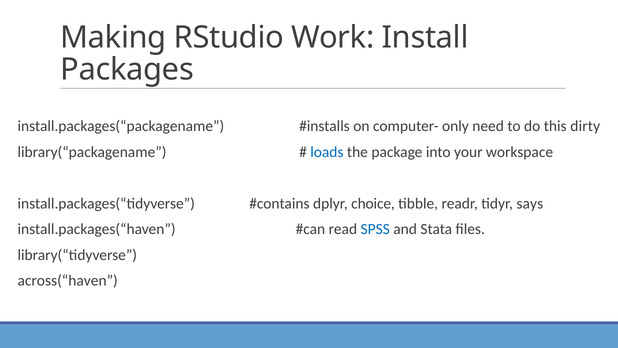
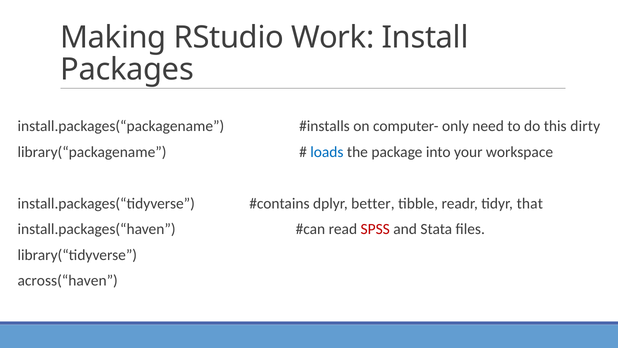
choice: choice -> better
says: says -> that
SPSS colour: blue -> red
